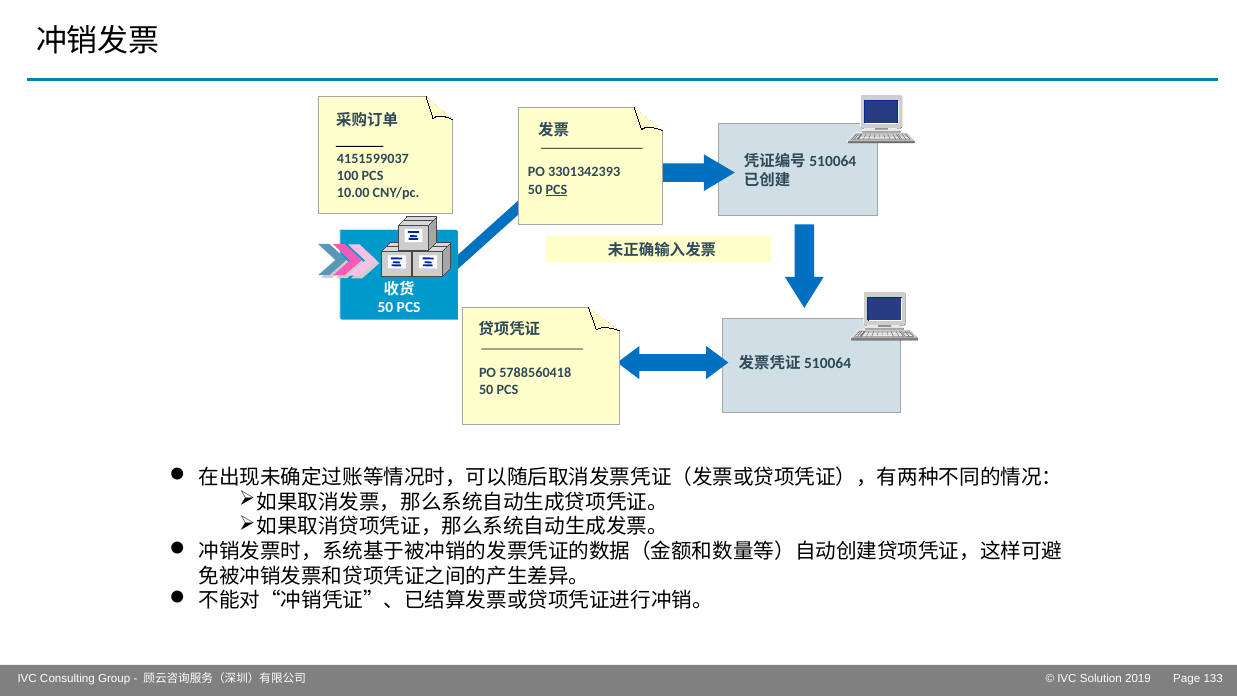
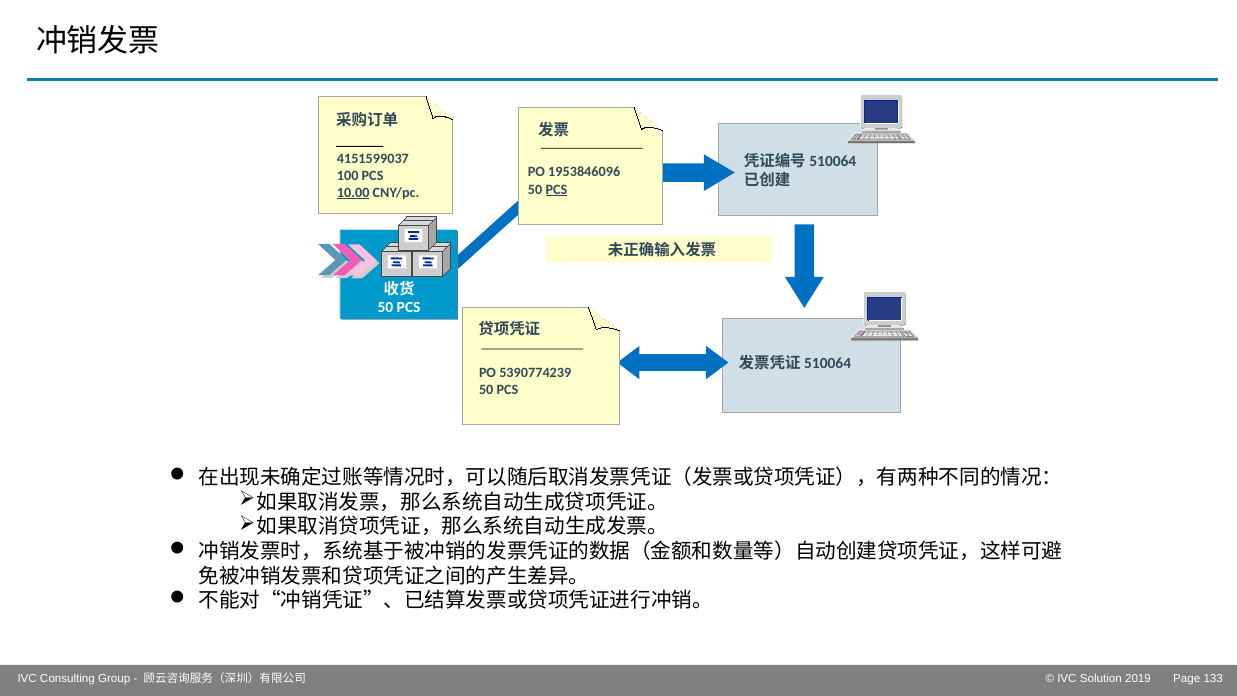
3301342393: 3301342393 -> 1953846096
10.00 underline: none -> present
5788560418: 5788560418 -> 5390774239
